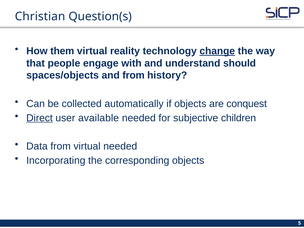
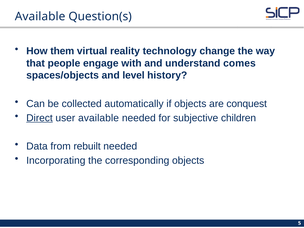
Christian at (40, 17): Christian -> Available
change underline: present -> none
should: should -> comes
and from: from -> level
from virtual: virtual -> rebuilt
